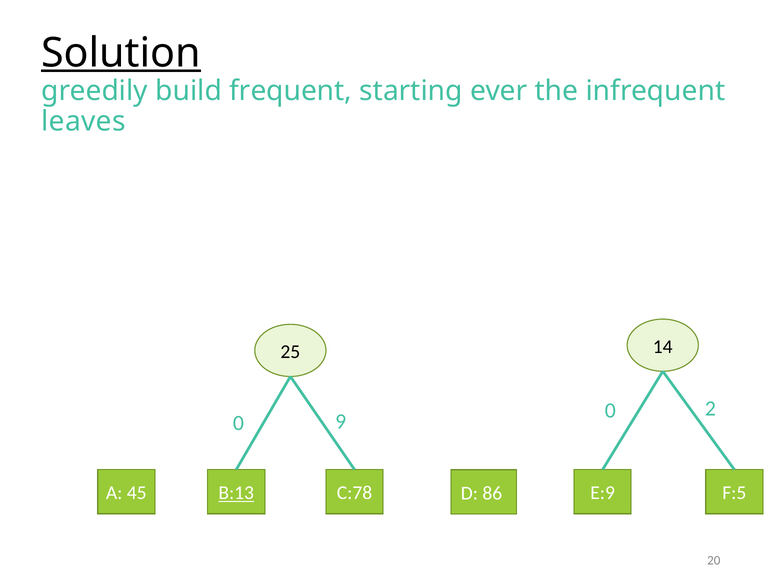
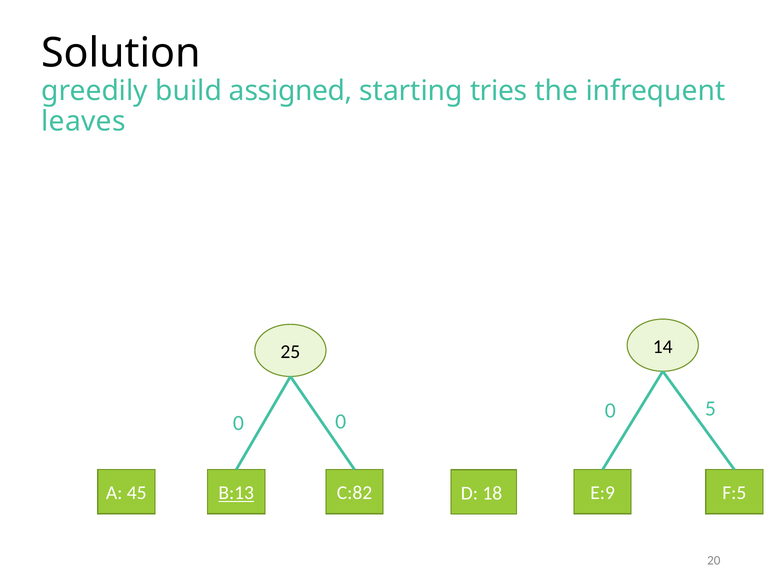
Solution underline: present -> none
frequent: frequent -> assigned
ever: ever -> tries
2: 2 -> 5
0 9: 9 -> 0
C:78: C:78 -> C:82
86: 86 -> 18
